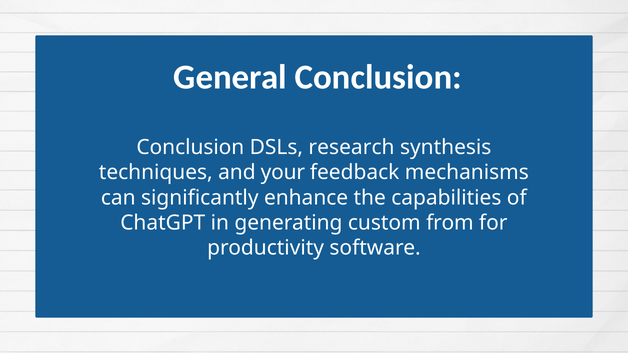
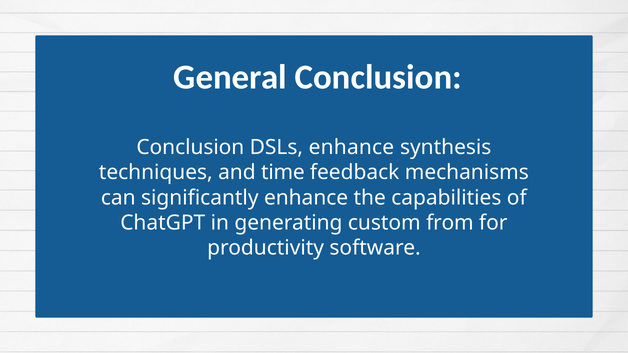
DSLs research: research -> enhance
your: your -> time
